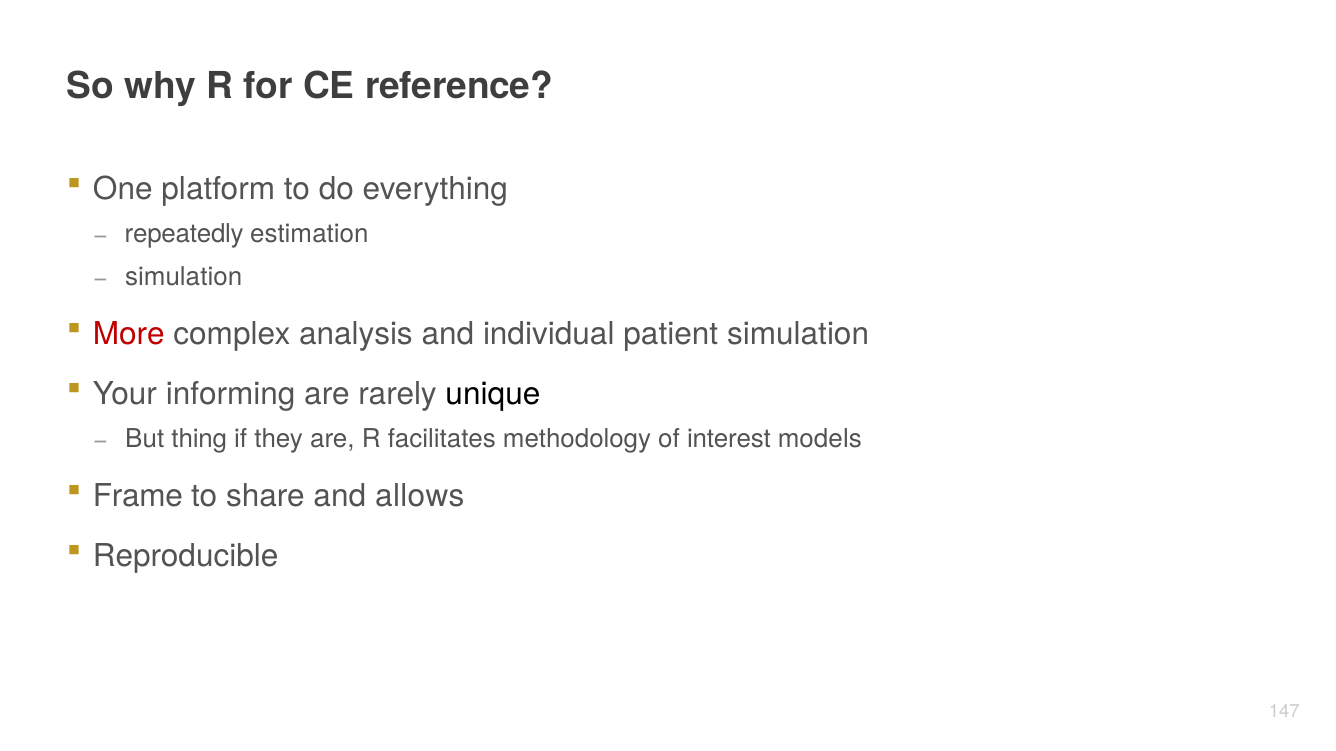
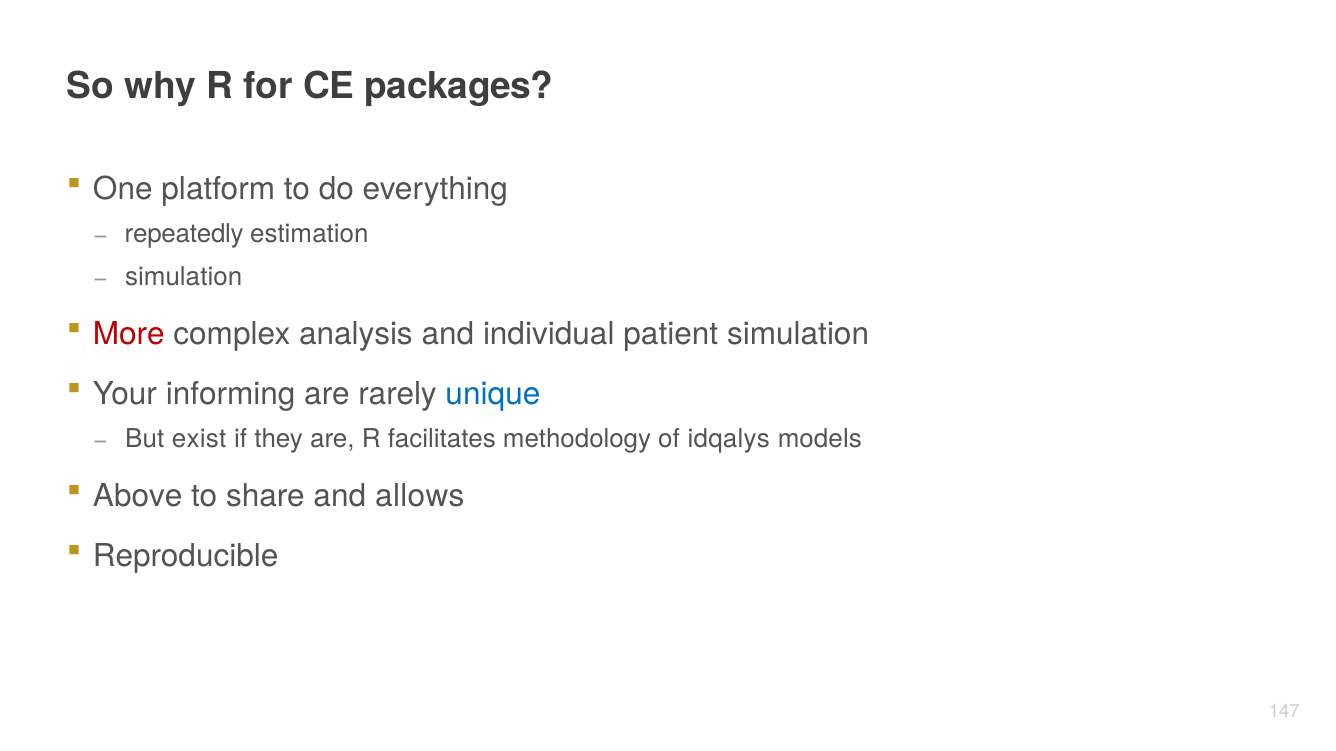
reference: reference -> packages
unique colour: black -> blue
thing: thing -> exist
interest: interest -> idqalys
Frame: Frame -> Above
